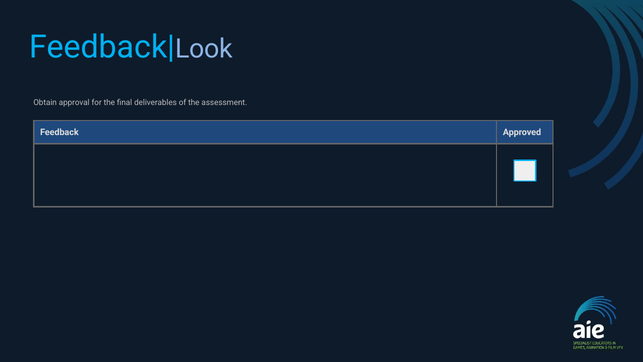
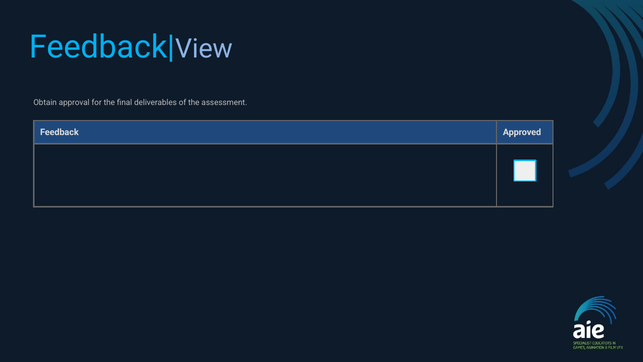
Look: Look -> View
